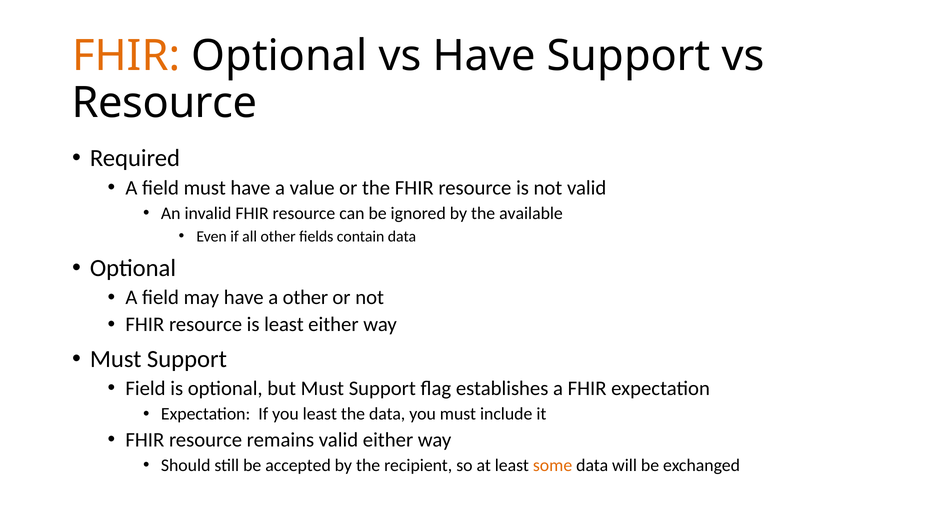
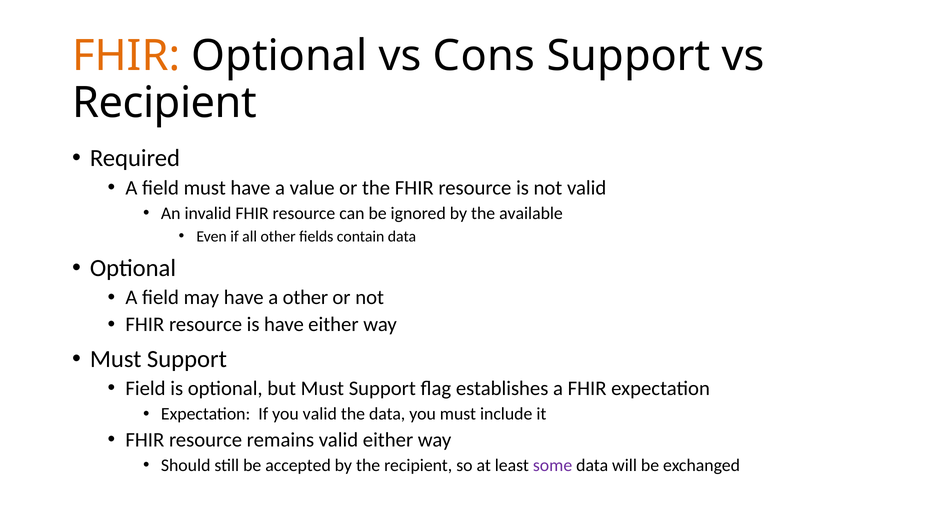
vs Have: Have -> Cons
Resource at (165, 103): Resource -> Recipient
is least: least -> have
you least: least -> valid
some colour: orange -> purple
